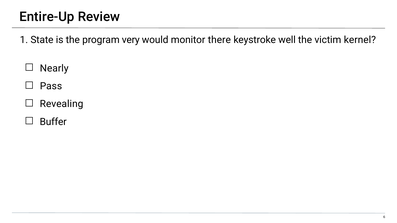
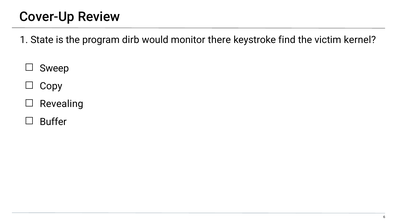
Entire-Up: Entire-Up -> Cover-Up
very: very -> dirb
well: well -> find
Nearly: Nearly -> Sweep
Pass: Pass -> Copy
